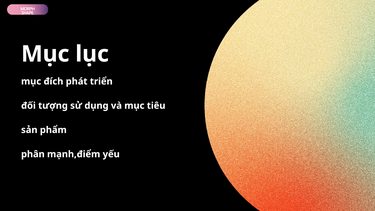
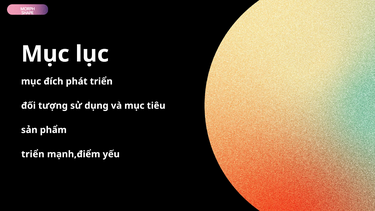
phân at (33, 154): phân -> triển
